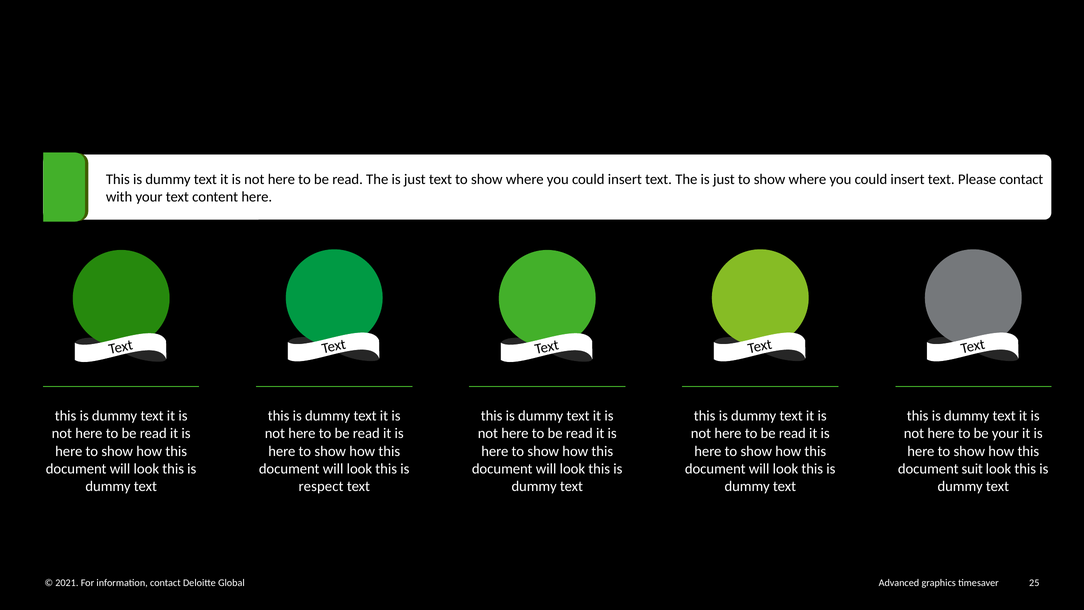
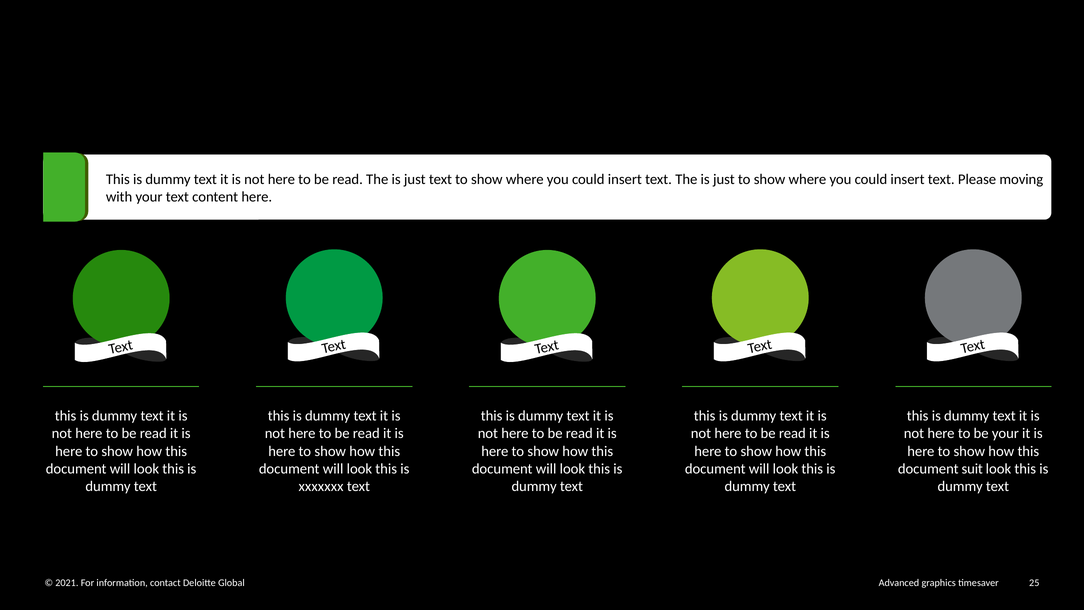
Please contact: contact -> moving
respect: respect -> xxxxxxx
